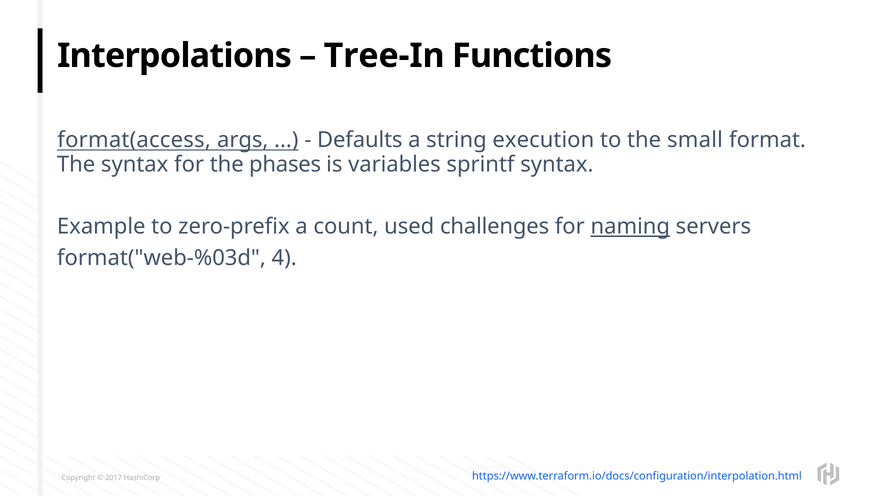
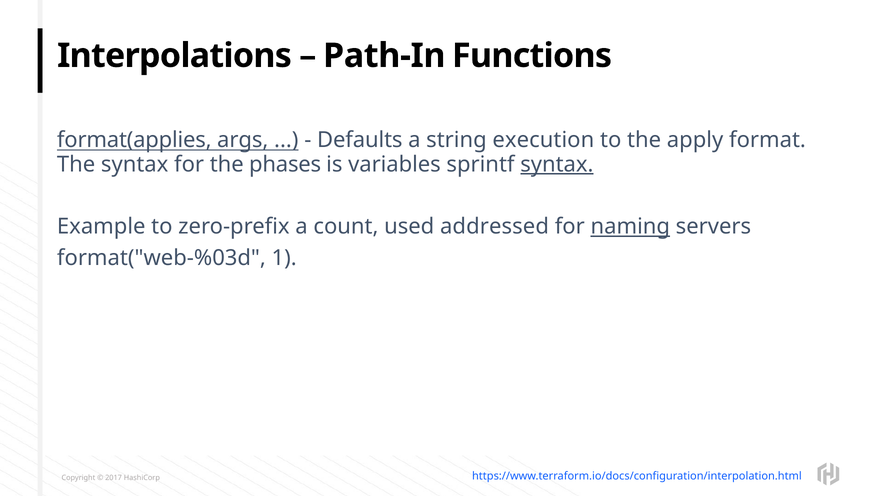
Tree-In: Tree-In -> Path-In
format(access: format(access -> format(applies
small: small -> apply
syntax at (557, 164) underline: none -> present
challenges: challenges -> addressed
4: 4 -> 1
